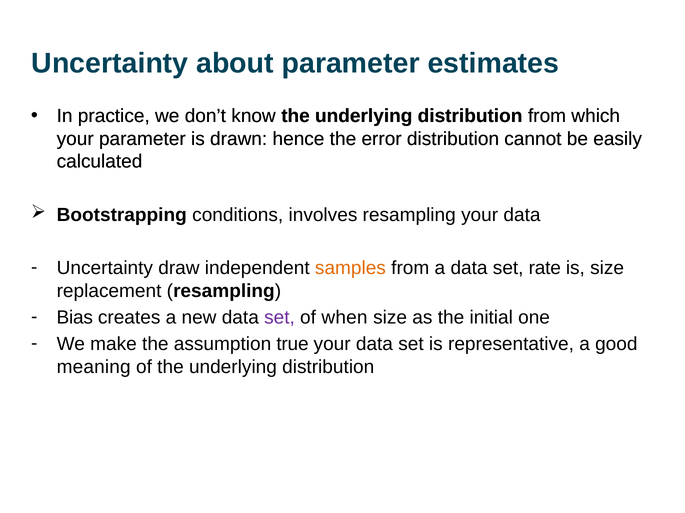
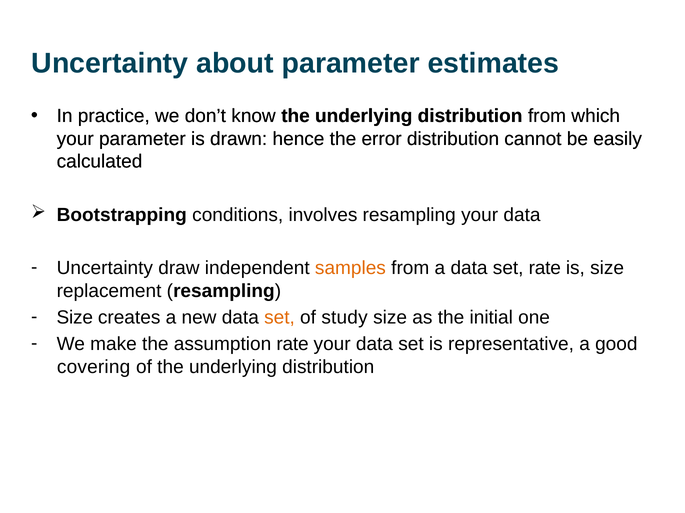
Bias at (75, 318): Bias -> Size
set at (280, 318) colour: purple -> orange
when: when -> study
assumption true: true -> rate
meaning: meaning -> covering
